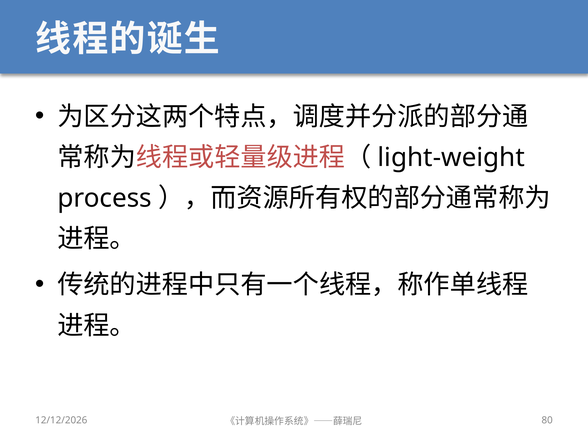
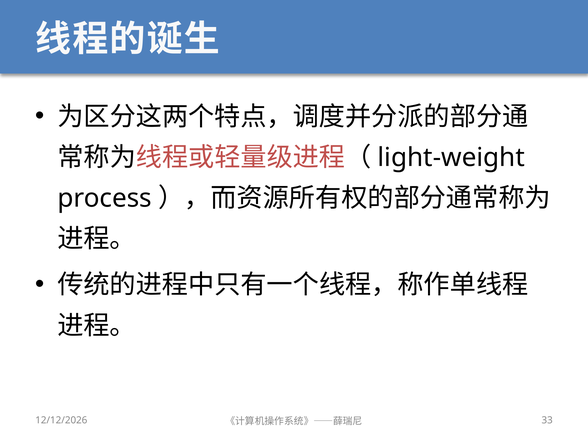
80: 80 -> 33
